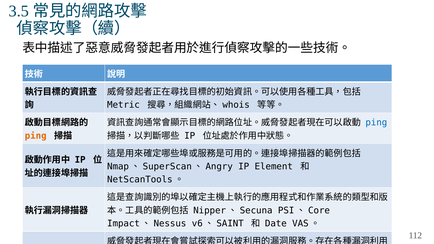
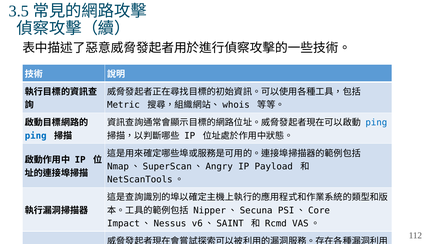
ping at (36, 136) colour: orange -> blue
Element: Element -> Payload
Date: Date -> Rcmd
